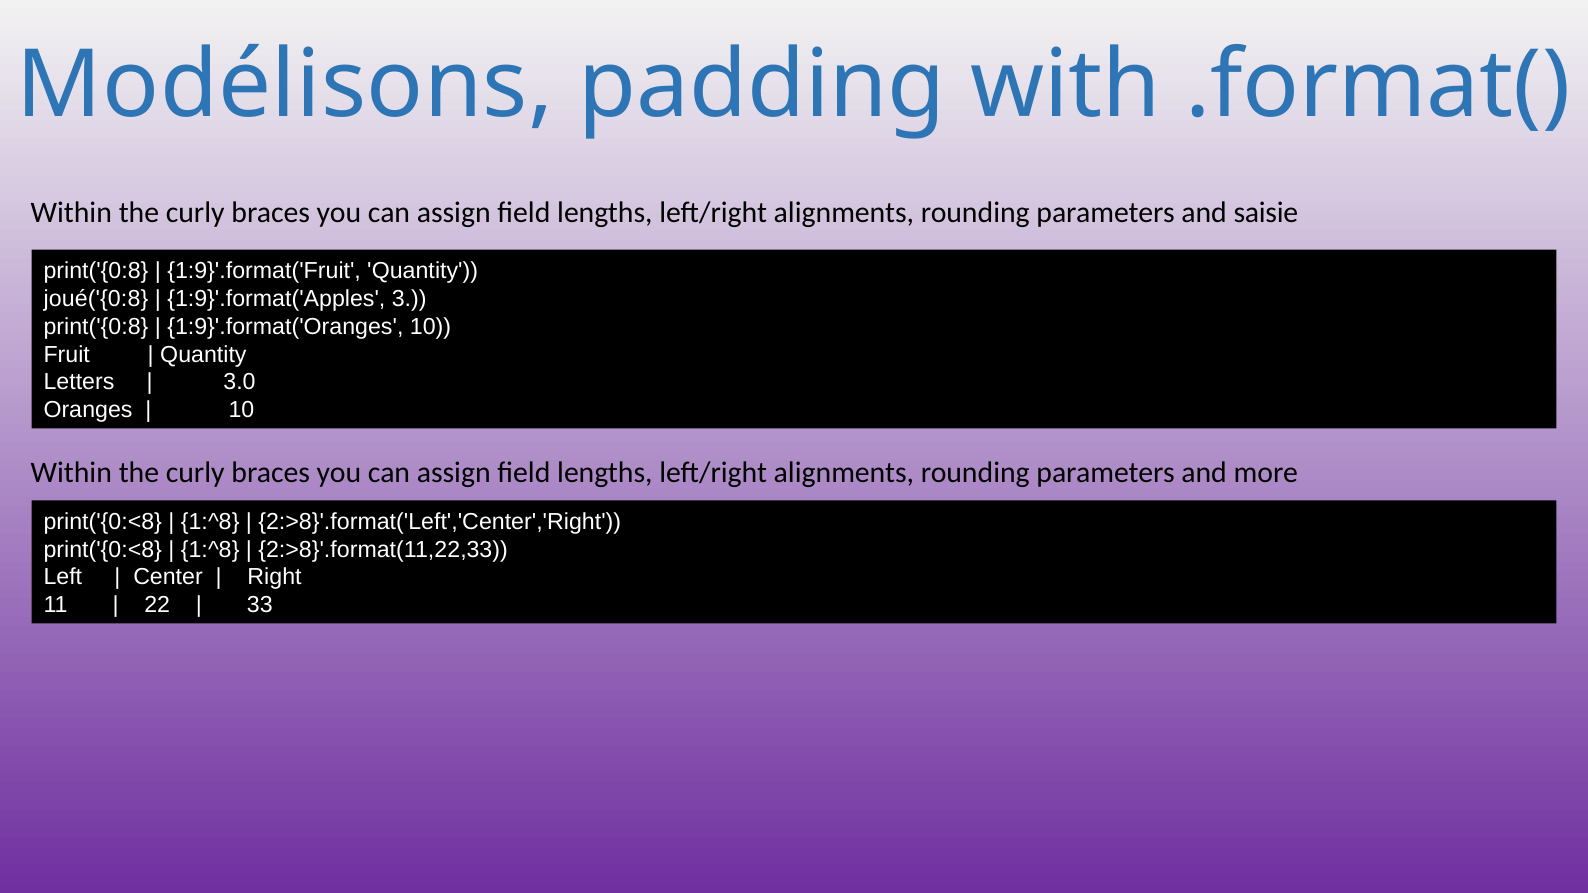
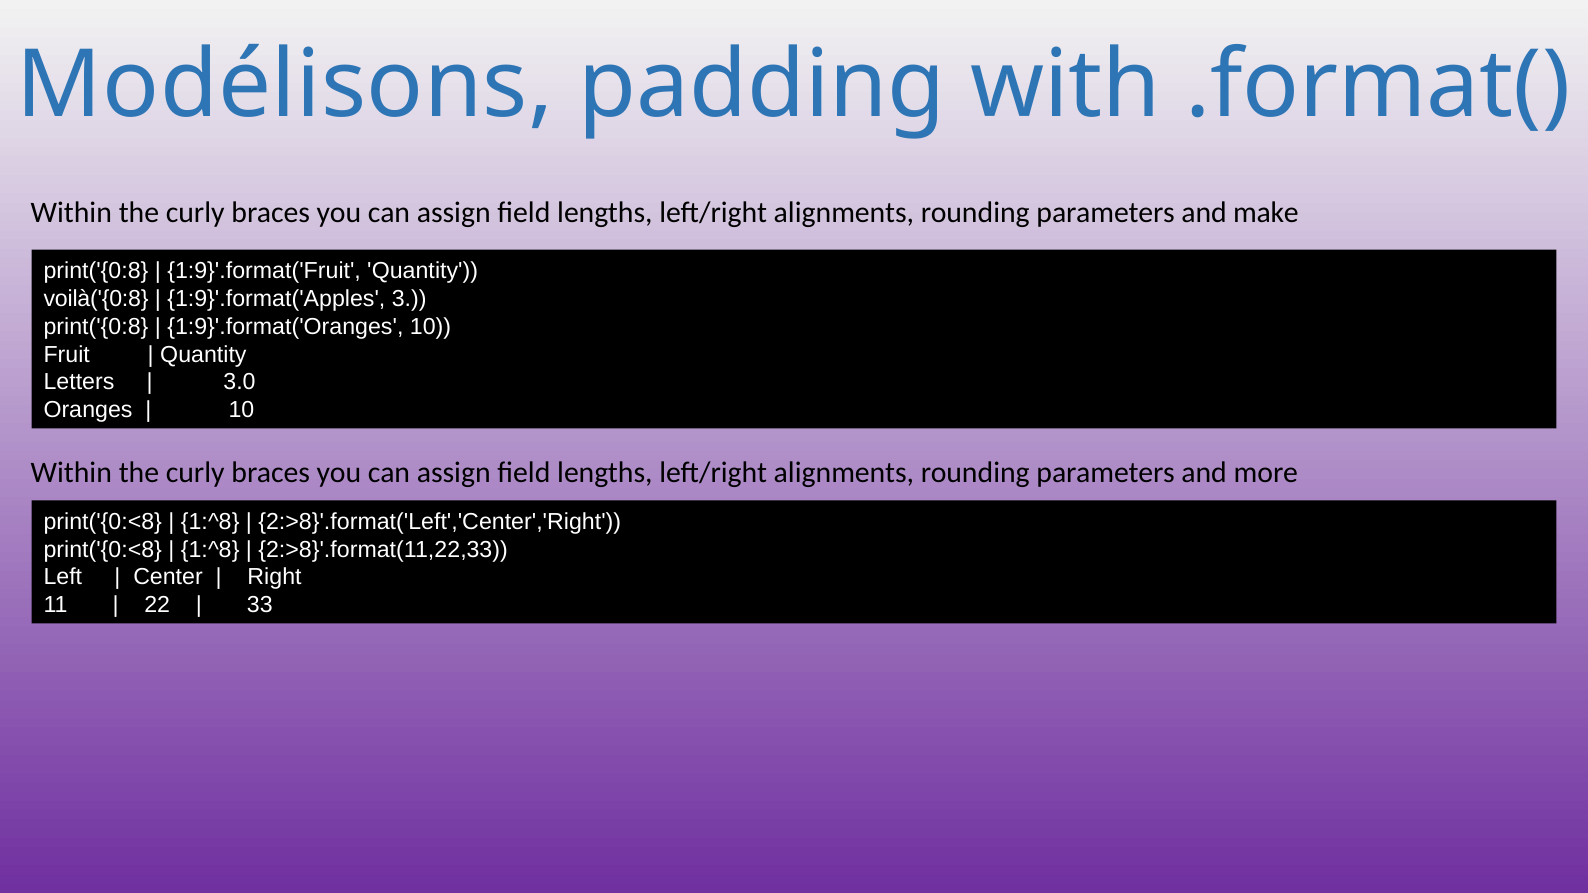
saisie: saisie -> make
joué('{0:8: joué('{0:8 -> voilà('{0:8
